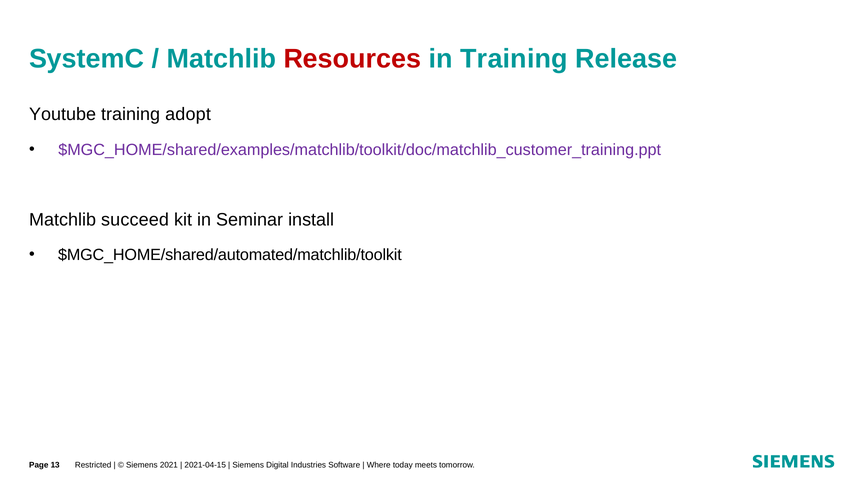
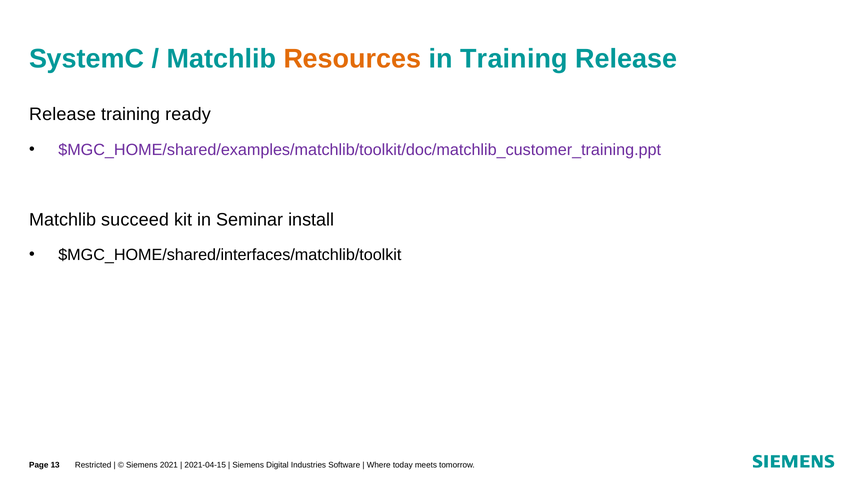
Resources colour: red -> orange
Youtube at (63, 114): Youtube -> Release
adopt: adopt -> ready
$MGC_HOME/shared/automated/matchlib/toolkit: $MGC_HOME/shared/automated/matchlib/toolkit -> $MGC_HOME/shared/interfaces/matchlib/toolkit
